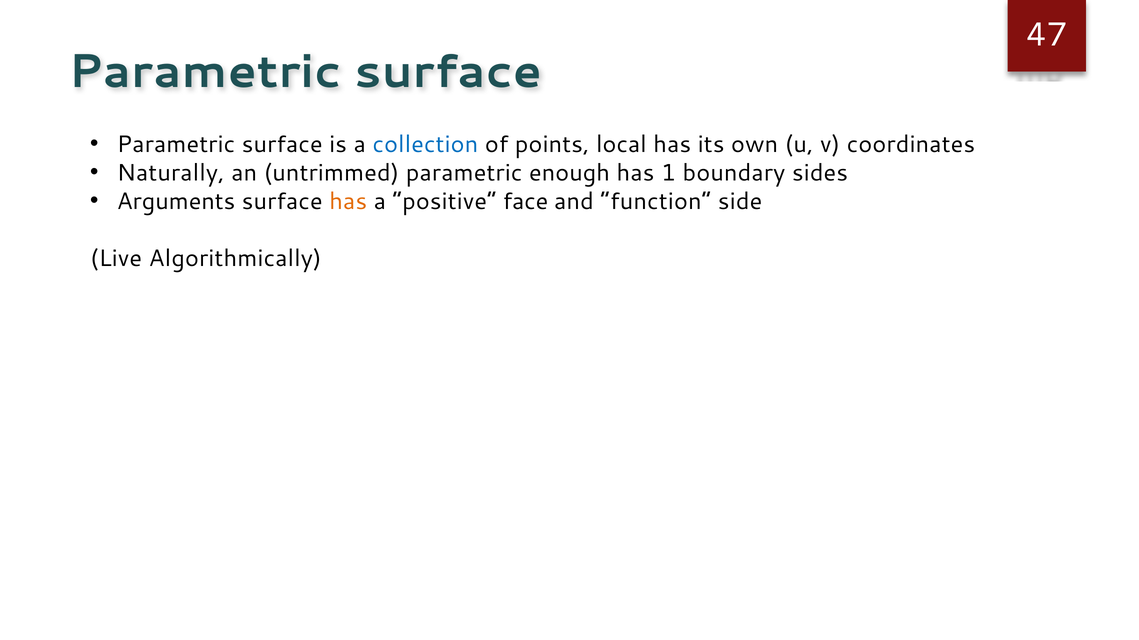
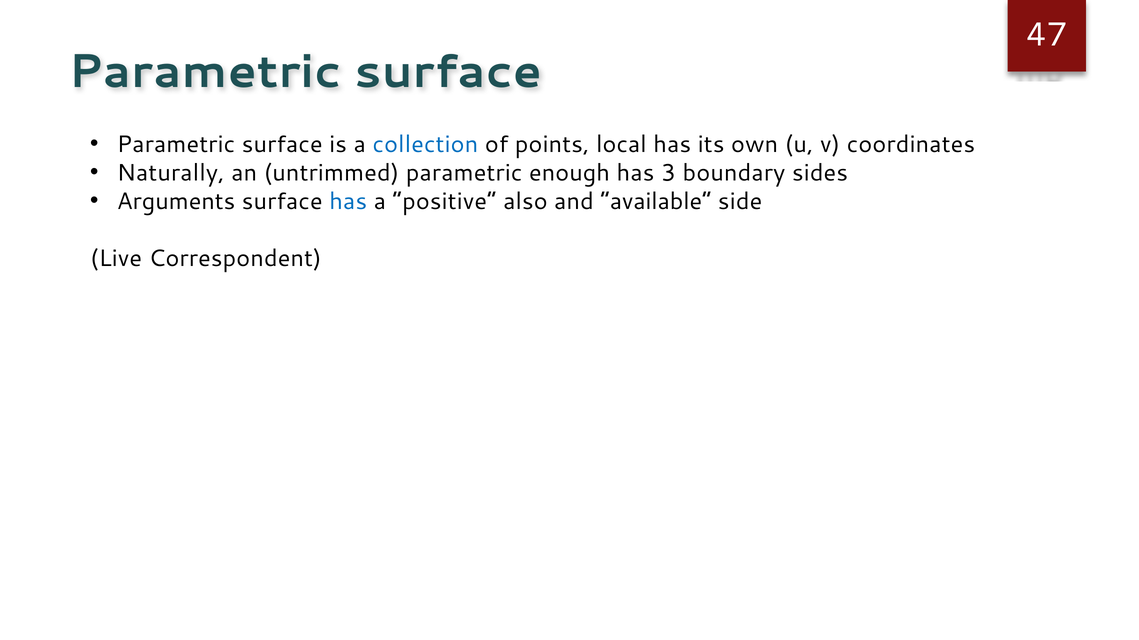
1: 1 -> 3
has at (348, 202) colour: orange -> blue
face: face -> also
function: function -> available
Algorithmically: Algorithmically -> Correspondent
